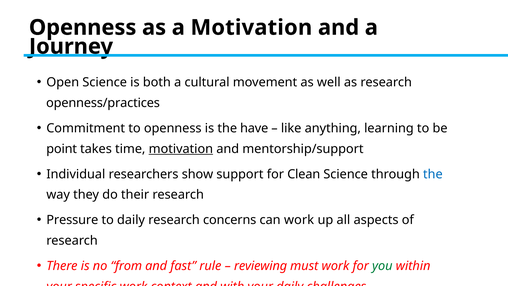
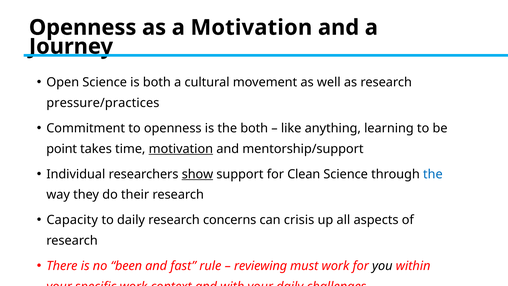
openness/practices: openness/practices -> pressure/practices
the have: have -> both
show underline: none -> present
Pressure: Pressure -> Capacity
can work: work -> crisis
from: from -> been
you colour: green -> black
